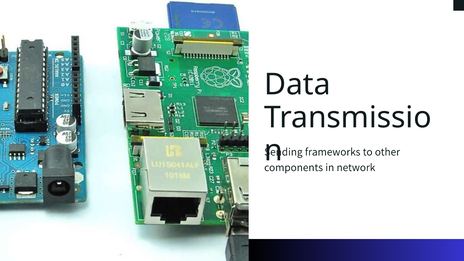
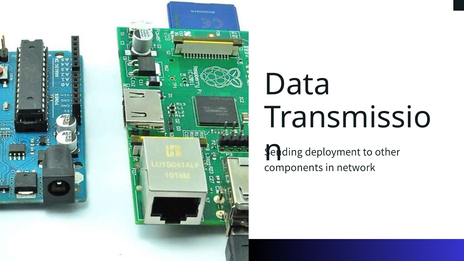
frameworks: frameworks -> deployment
